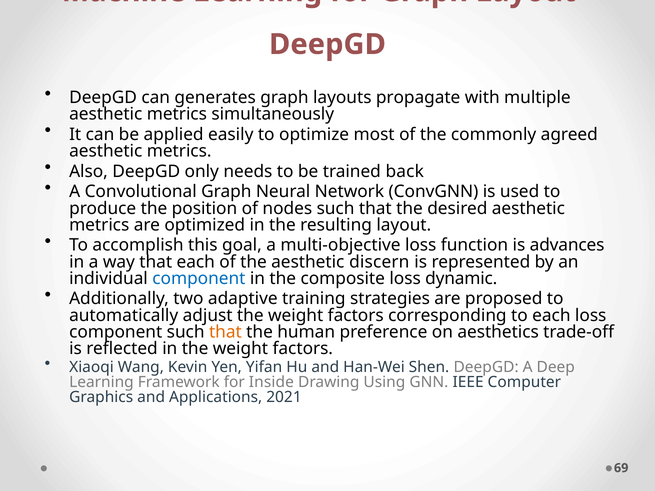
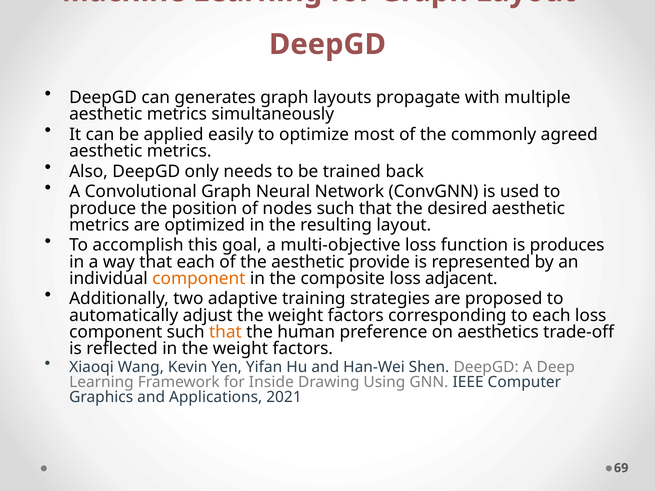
advances: advances -> produces
discern: discern -> provide
component at (199, 279) colour: blue -> orange
dynamic: dynamic -> adjacent
